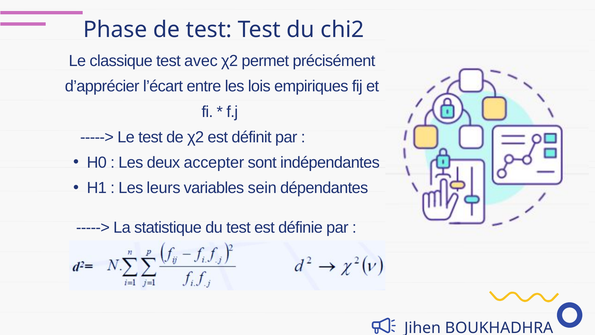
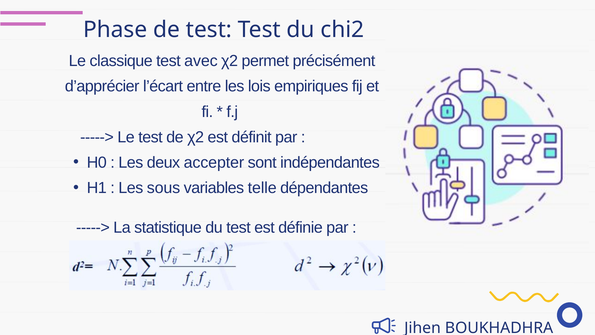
leurs: leurs -> sous
sein: sein -> telle
